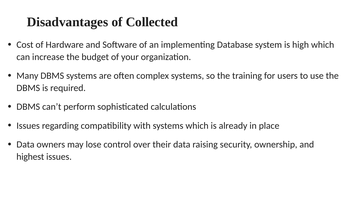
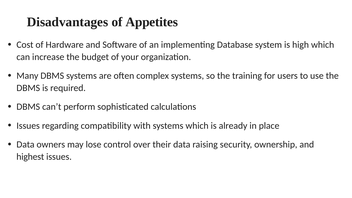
Collected: Collected -> Appetites
